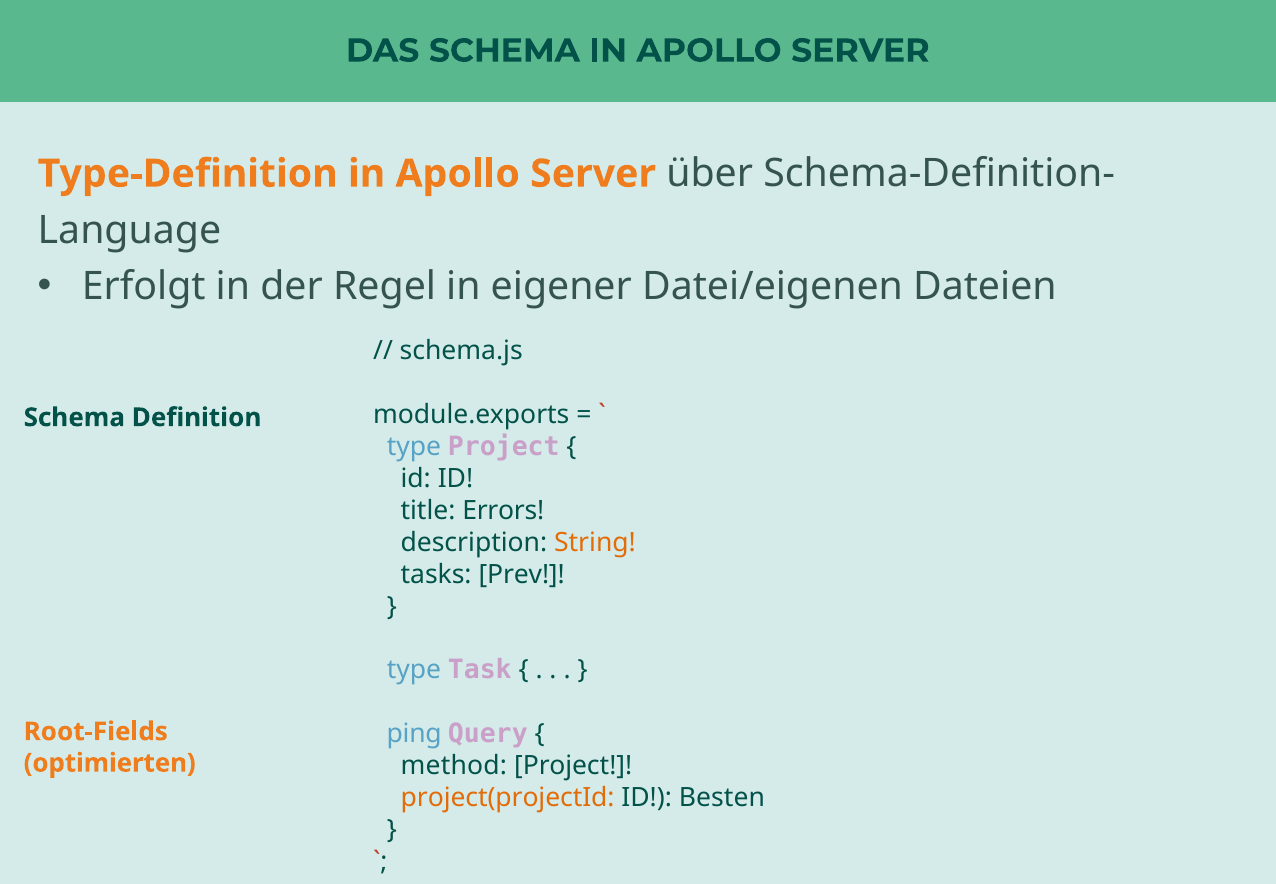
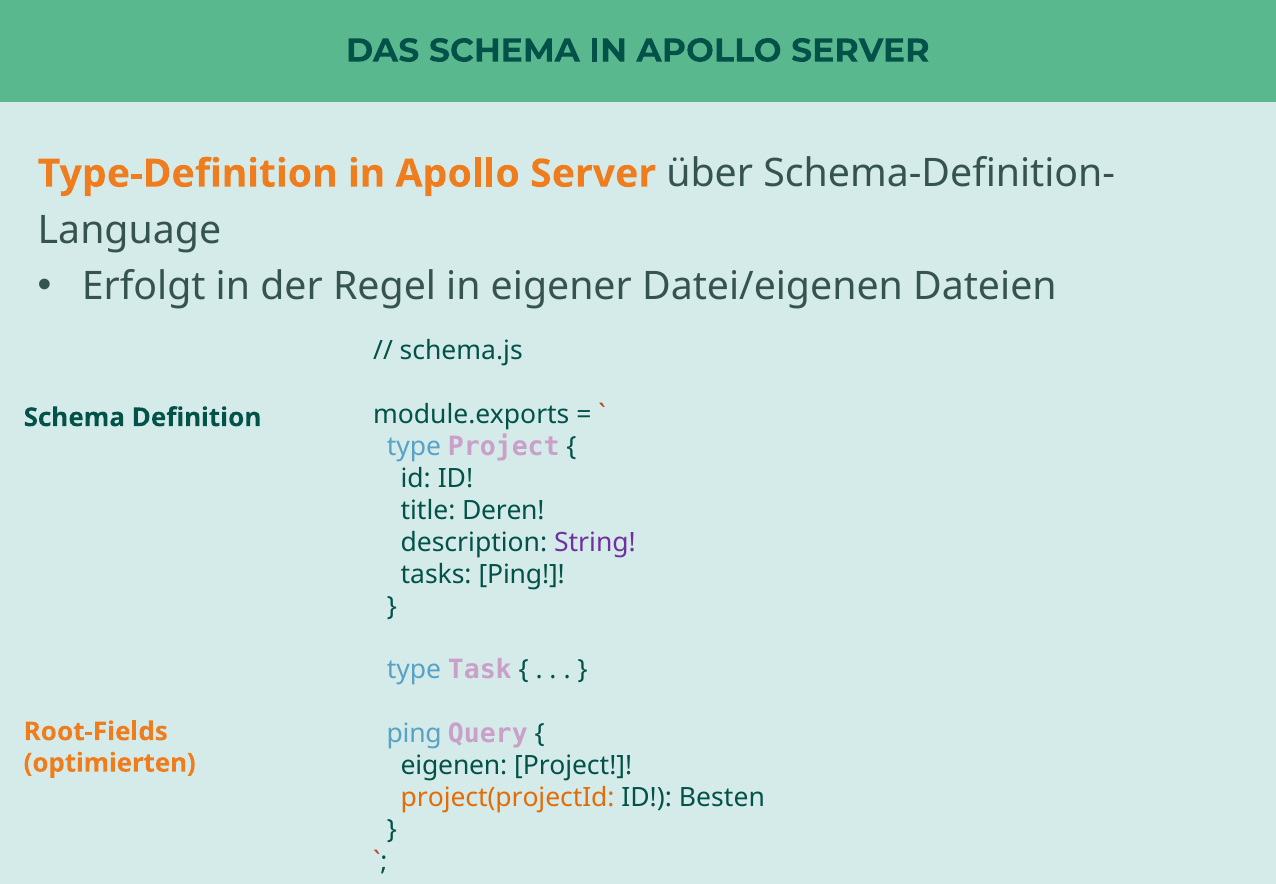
Errors: Errors -> Deren
String colour: orange -> purple
tasks Prev: Prev -> Ping
method: method -> eigenen
